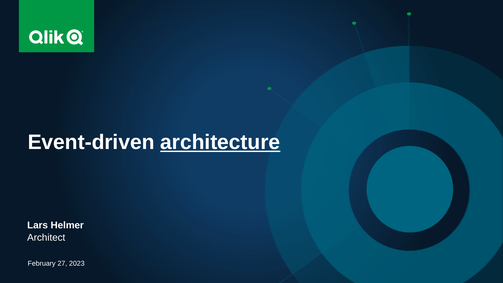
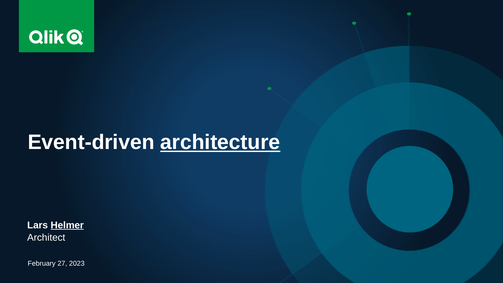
Helmer underline: none -> present
